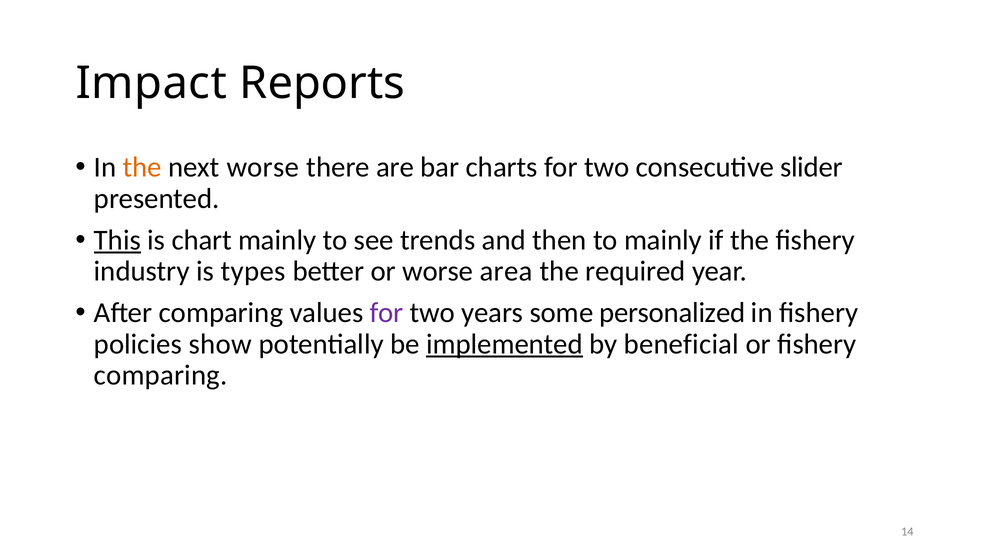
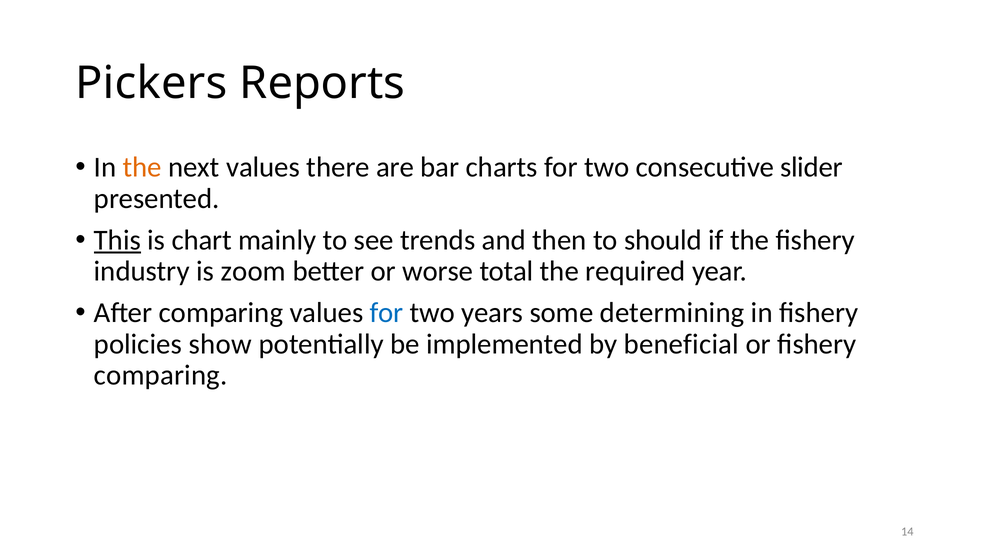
Impact: Impact -> Pickers
next worse: worse -> values
to mainly: mainly -> should
types: types -> zoom
area: area -> total
for at (387, 312) colour: purple -> blue
personalized: personalized -> determining
implemented underline: present -> none
